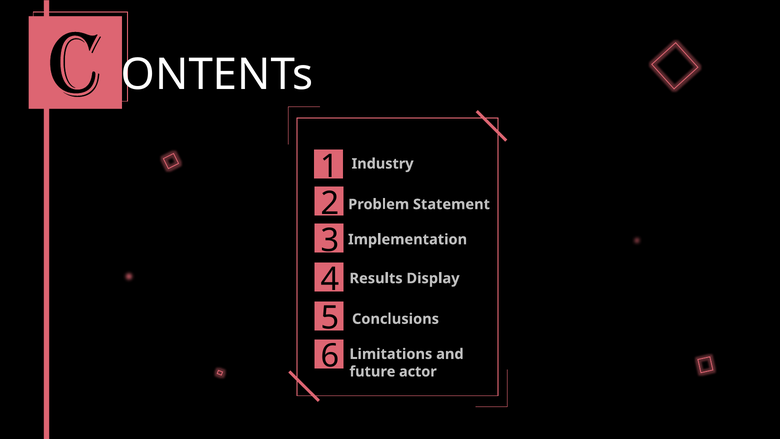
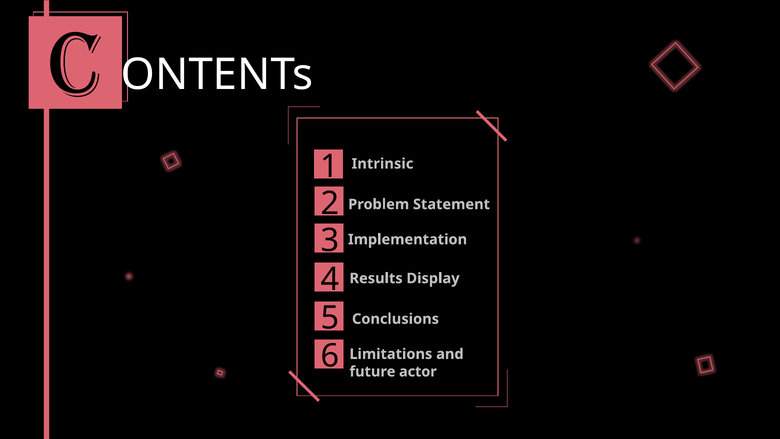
Industry: Industry -> Intrinsic
